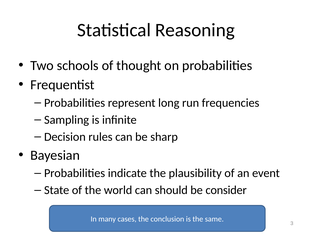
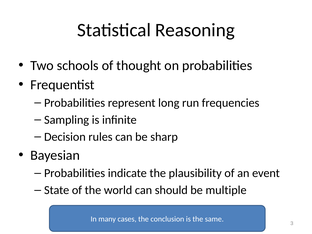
consider: consider -> multiple
